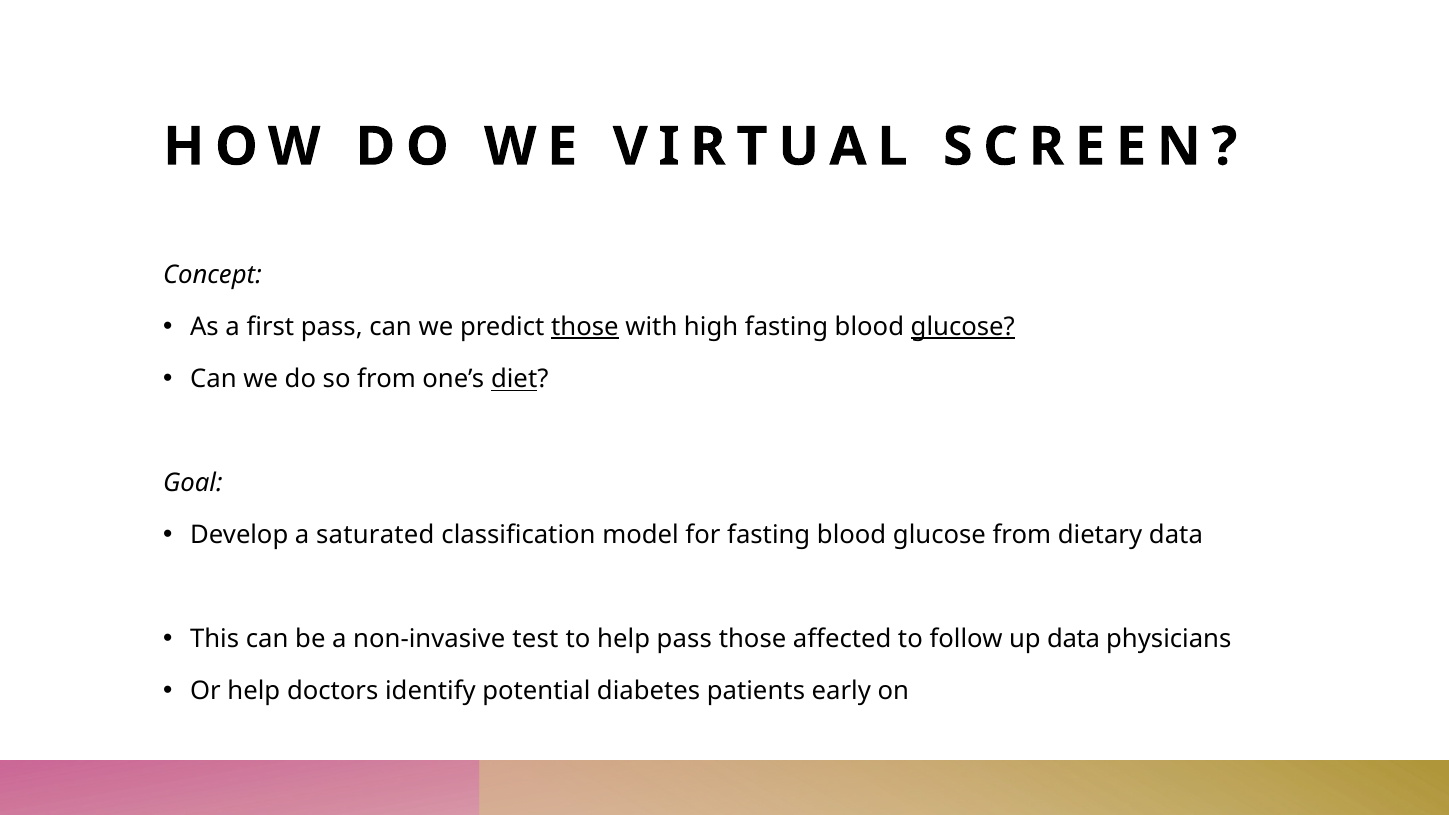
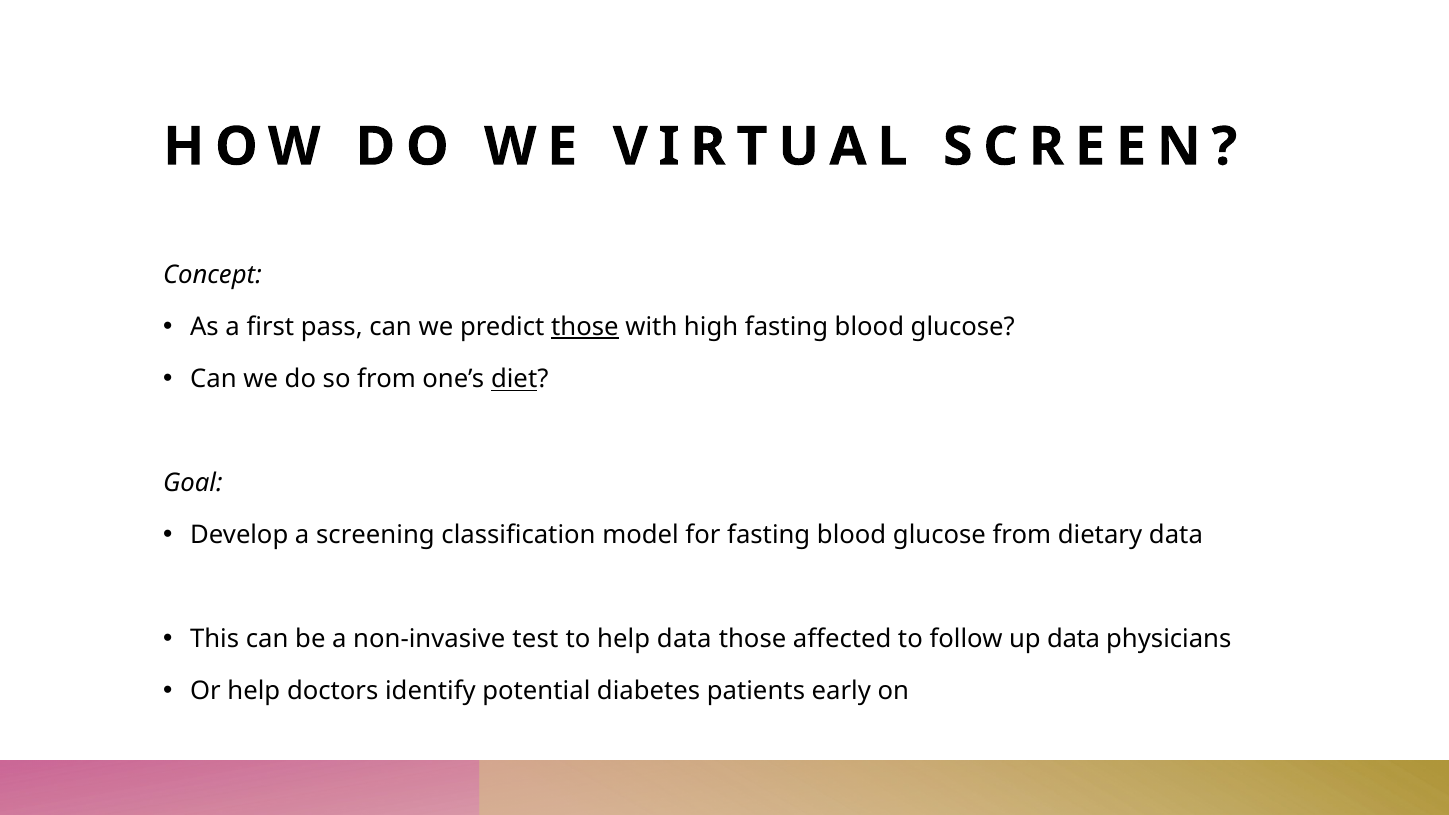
glucose at (963, 327) underline: present -> none
saturated: saturated -> screening
help pass: pass -> data
